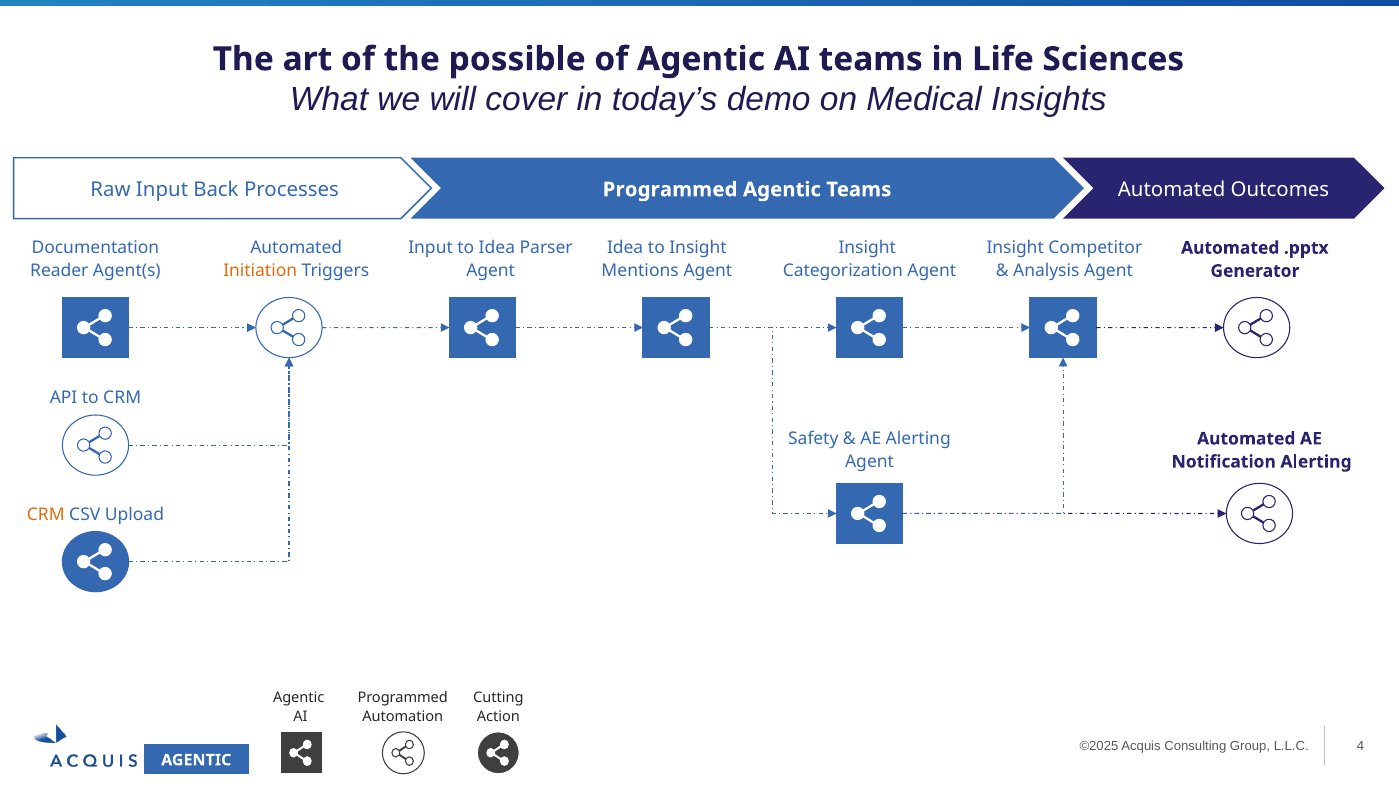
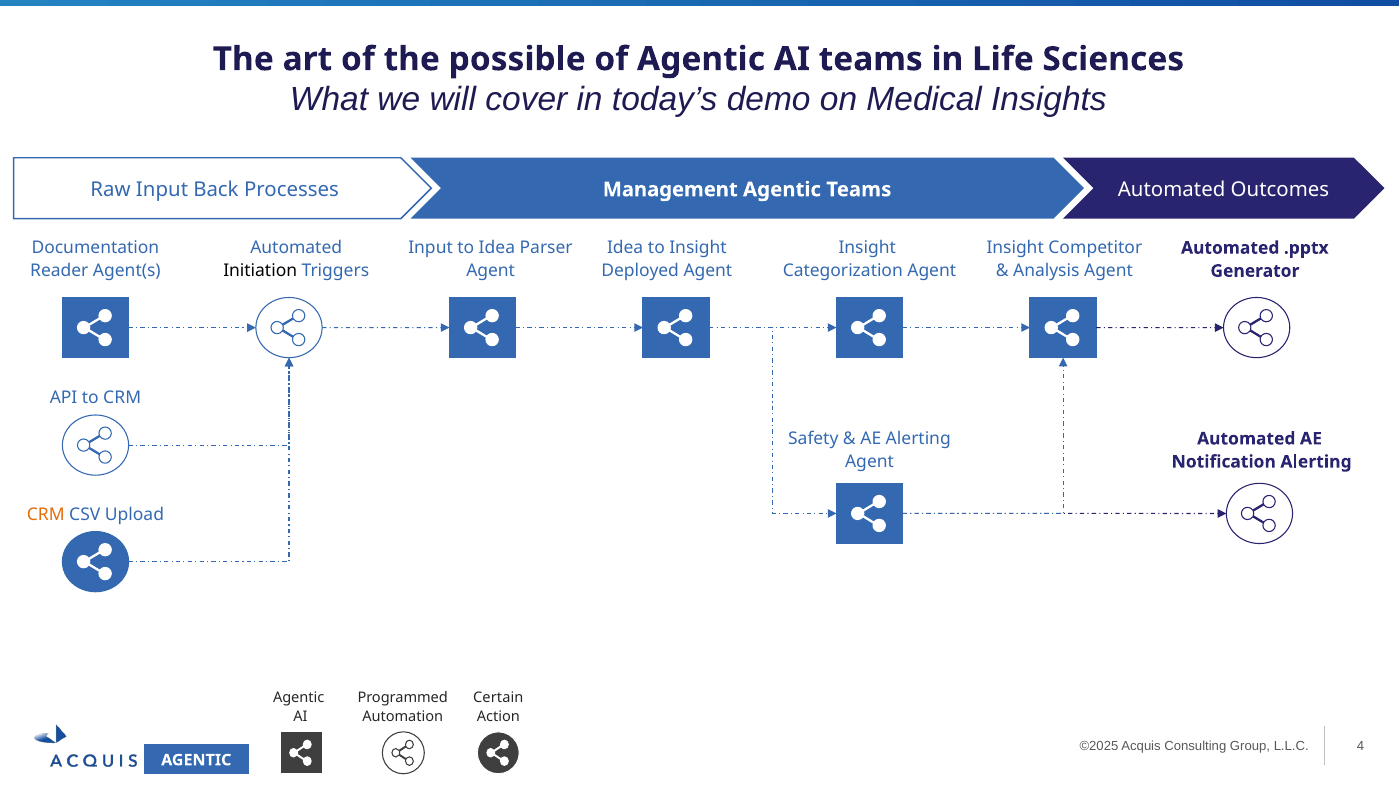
Processes Programmed: Programmed -> Management
Initiation colour: orange -> black
Mentions: Mentions -> Deployed
Cutting: Cutting -> Certain
